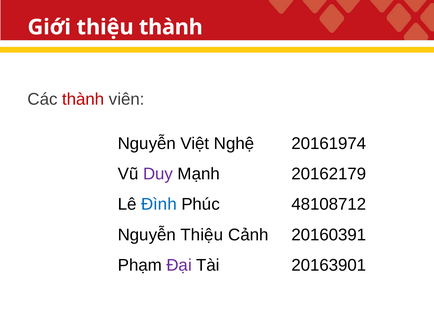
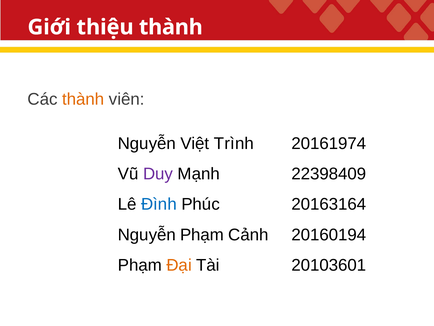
thành at (83, 99) colour: red -> orange
Nghệ: Nghệ -> Trình
20162179: 20162179 -> 22398409
48108712: 48108712 -> 20163164
Nguyễn Thiệu: Thiệu -> Phạm
20160391: 20160391 -> 20160194
Đại colour: purple -> orange
20163901: 20163901 -> 20103601
